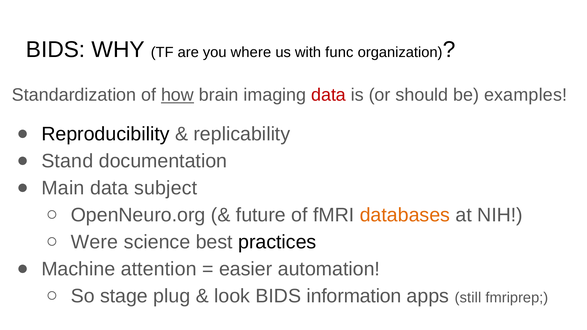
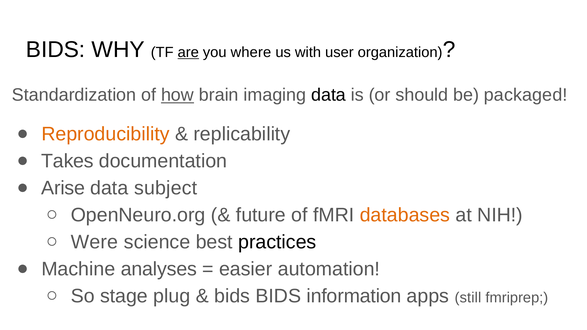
are underline: none -> present
func: func -> user
data at (329, 95) colour: red -> black
examples: examples -> packaged
Reproducibility colour: black -> orange
Stand: Stand -> Takes
Main: Main -> Arise
attention: attention -> analyses
look at (232, 296): look -> bids
